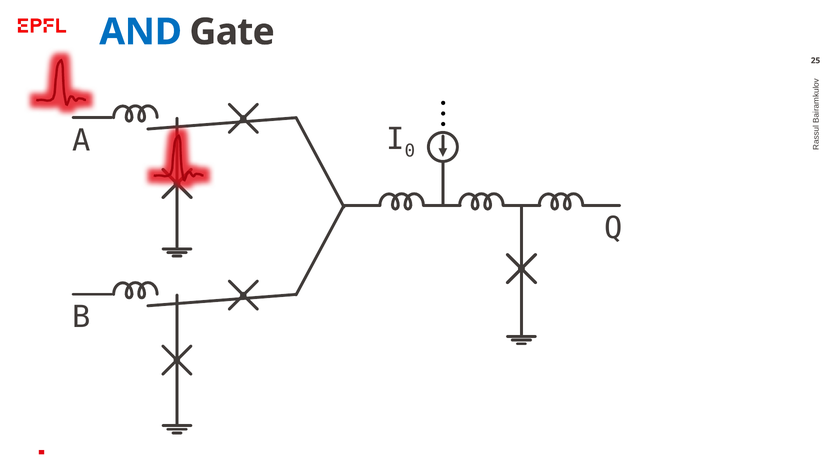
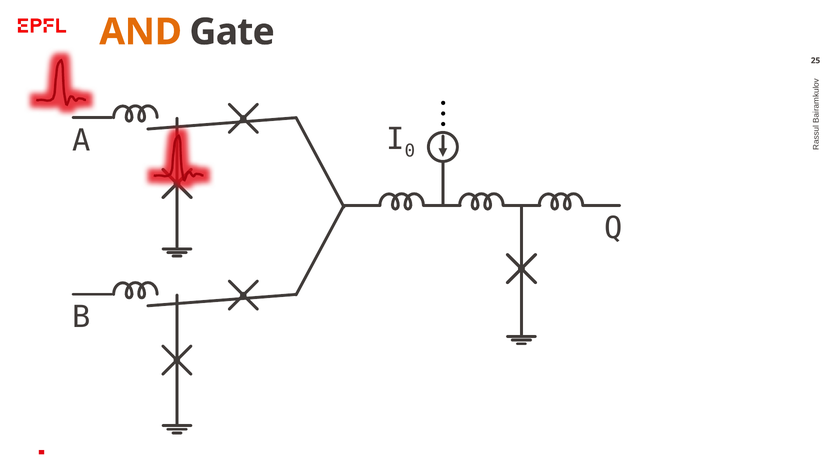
AND colour: blue -> orange
